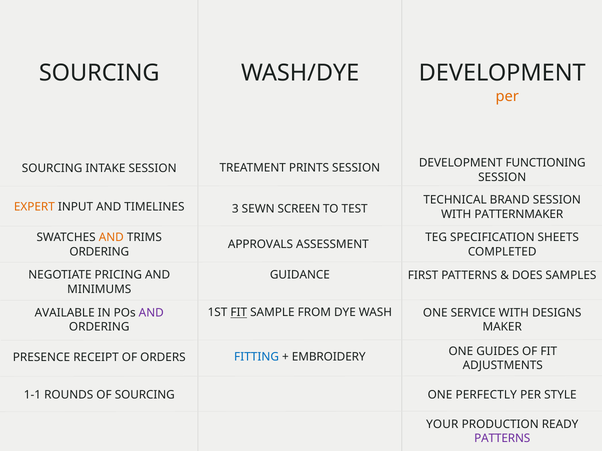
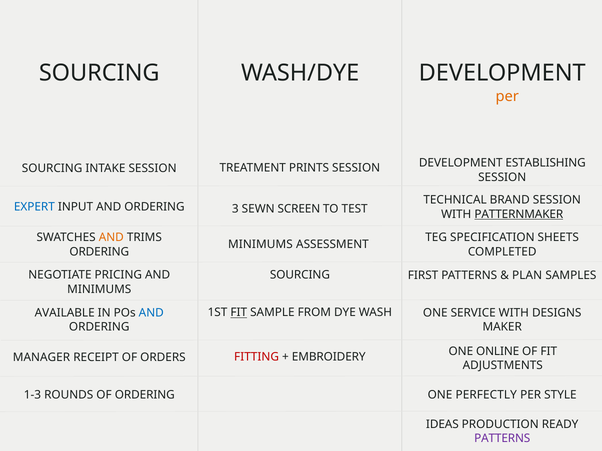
FUNCTIONING: FUNCTIONING -> ESTABLISHING
EXPERT colour: orange -> blue
INPUT AND TIMELINES: TIMELINES -> ORDERING
PATTERNMAKER underline: none -> present
APPROVALS at (260, 245): APPROVALS -> MINIMUMS
GUIDANCE at (300, 275): GUIDANCE -> SOURCING
DOES: DOES -> PLAN
AND at (151, 313) colour: purple -> blue
GUIDES: GUIDES -> ONLINE
FITTING colour: blue -> red
PRESENCE: PRESENCE -> MANAGER
1-1: 1-1 -> 1-3
OF SOURCING: SOURCING -> ORDERING
YOUR: YOUR -> IDEAS
